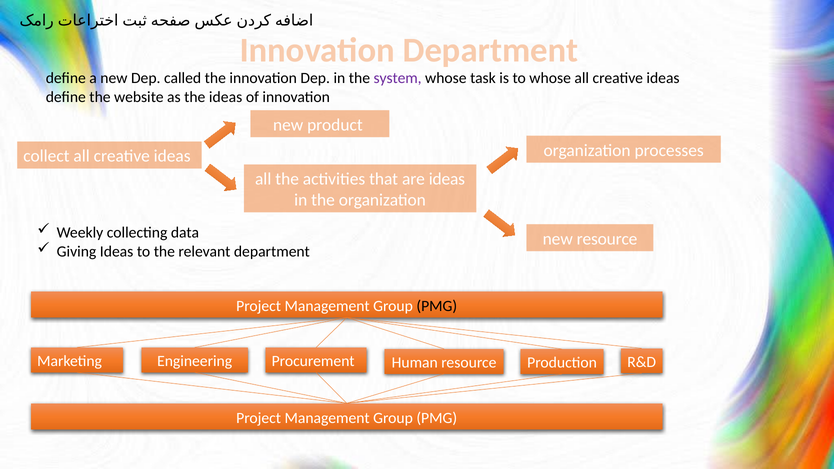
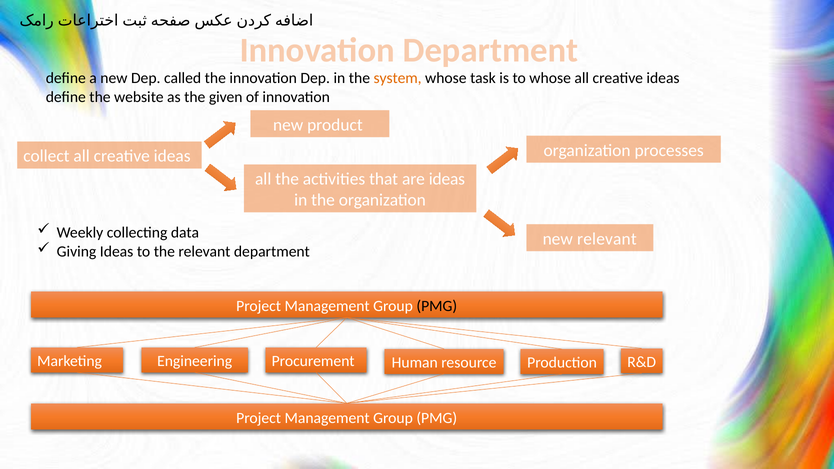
system colour: purple -> orange
the ideas: ideas -> given
new resource: resource -> relevant
